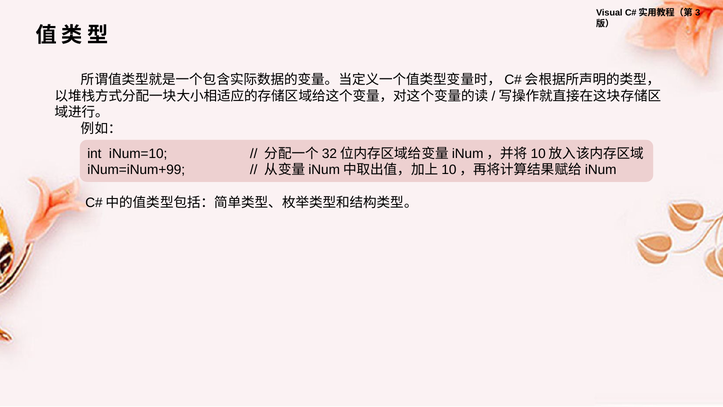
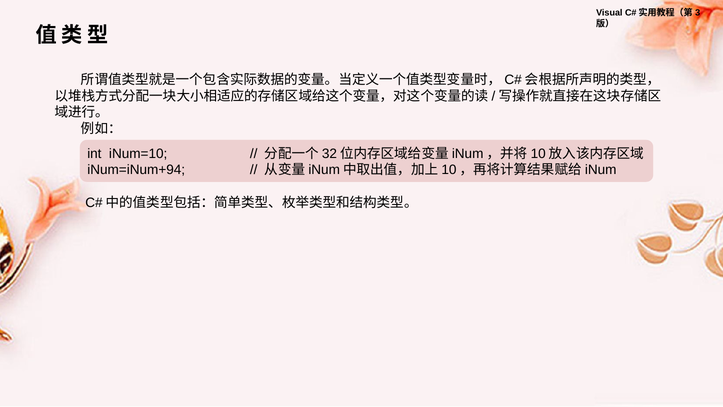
iNum=iNum+99: iNum=iNum+99 -> iNum=iNum+94
